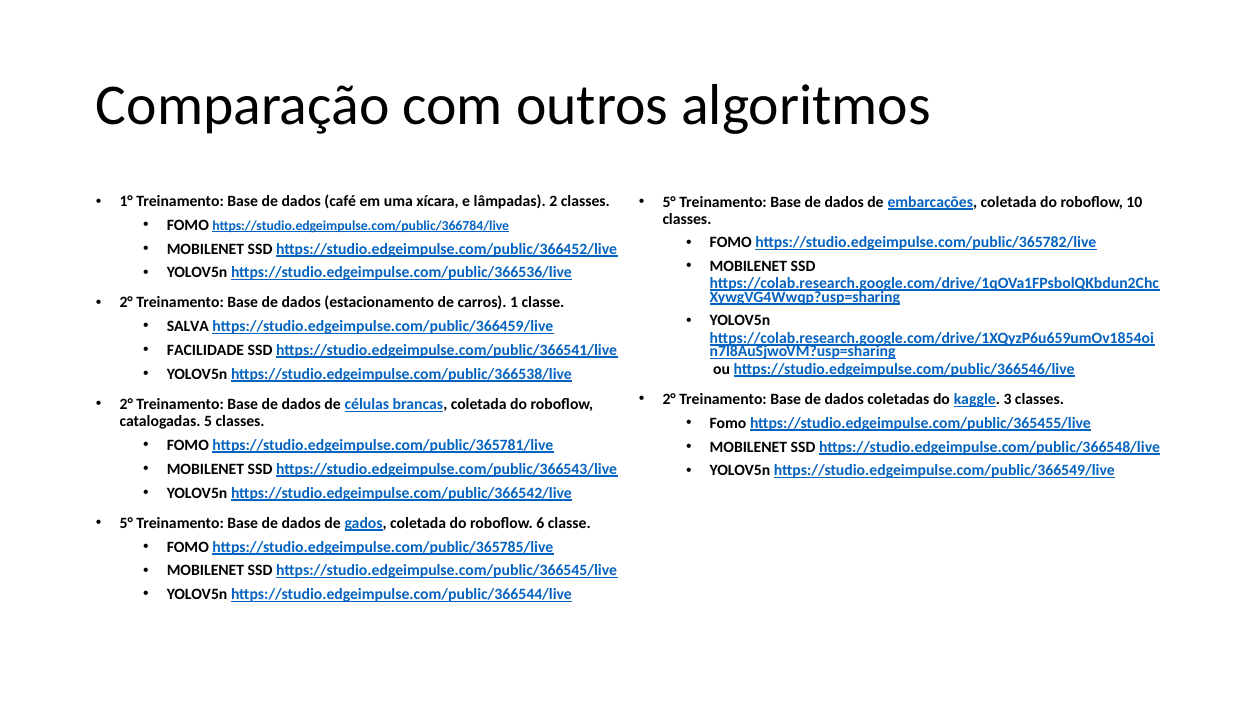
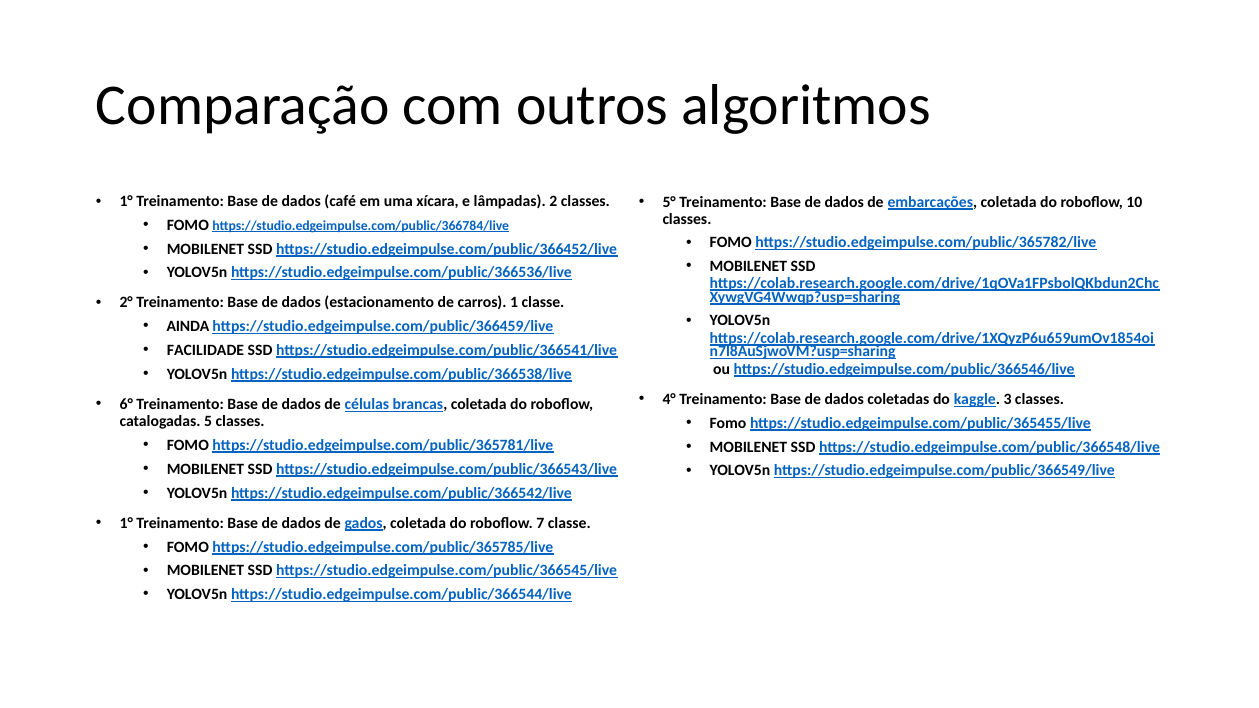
SALVA: SALVA -> AINDA
2° at (669, 399): 2° -> 4°
2° at (126, 405): 2° -> 6°
5° at (126, 523): 5° -> 1°
6: 6 -> 7
